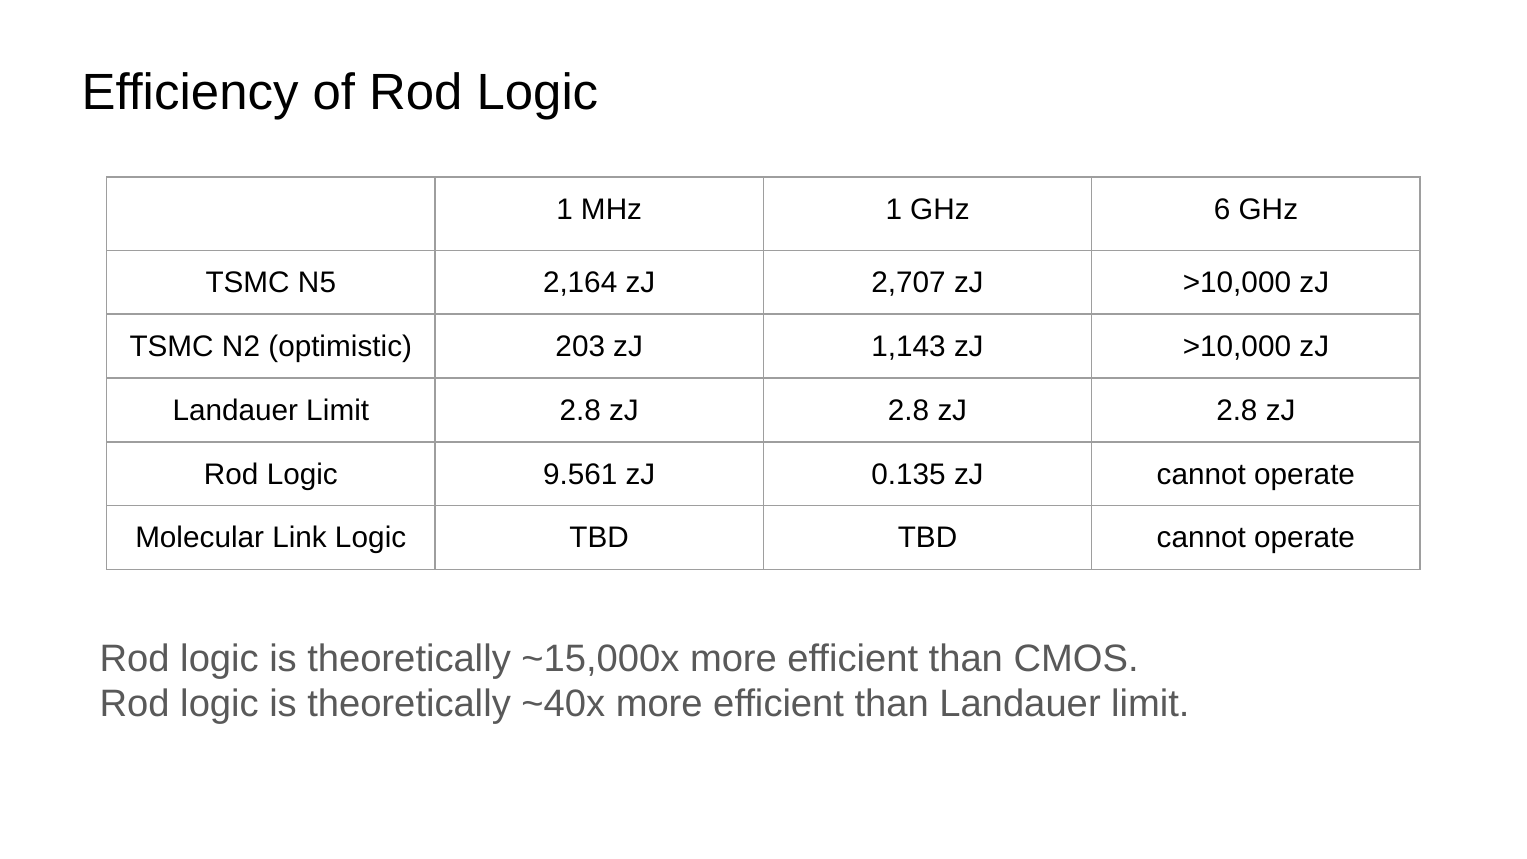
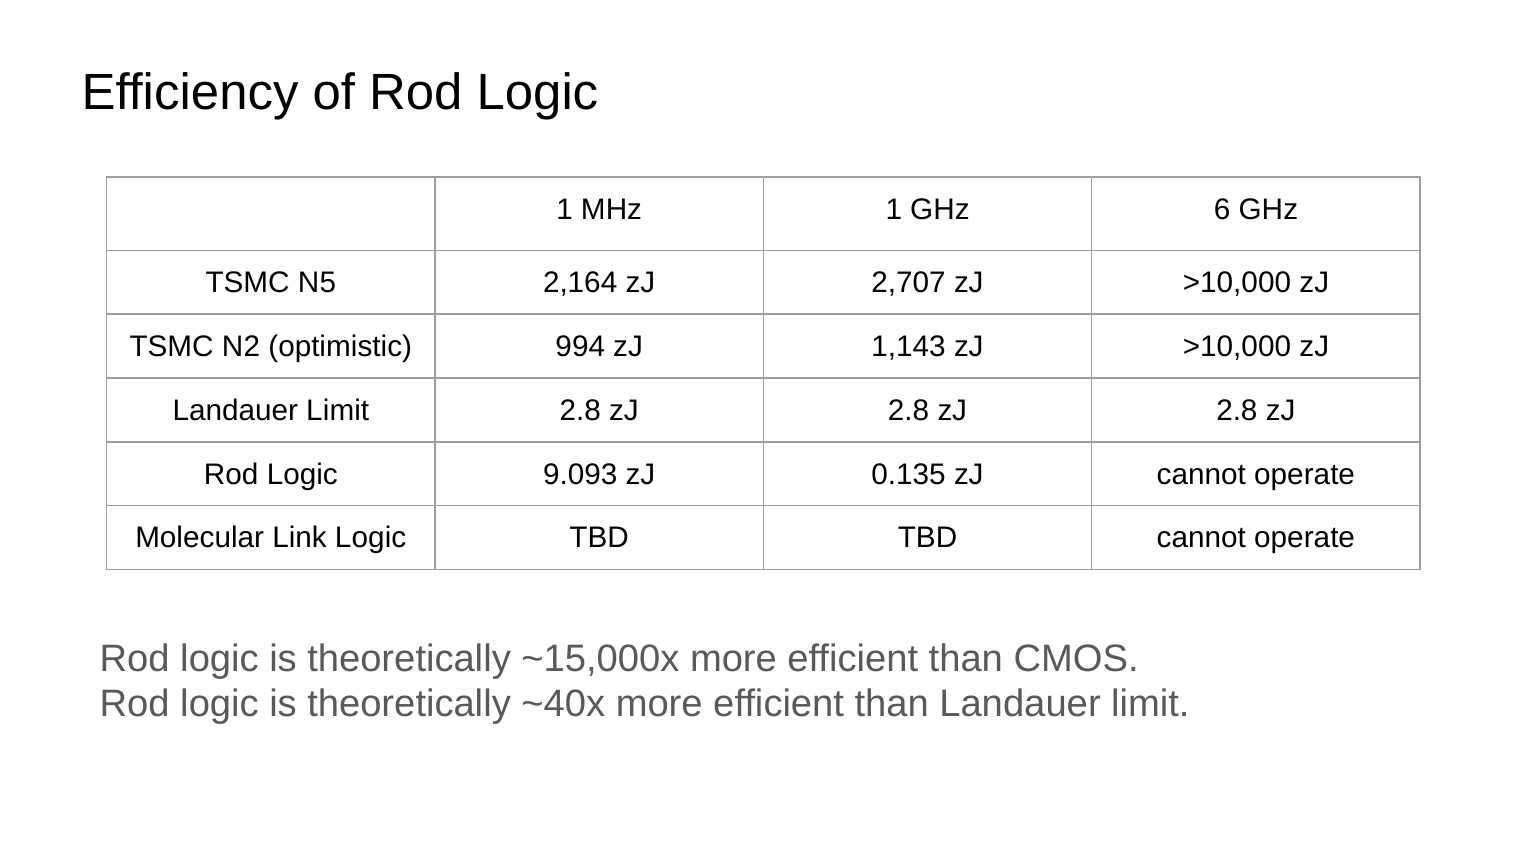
203: 203 -> 994
9.561: 9.561 -> 9.093
